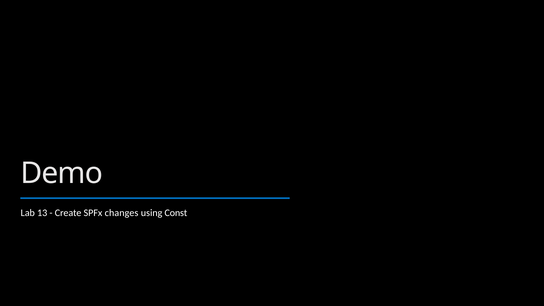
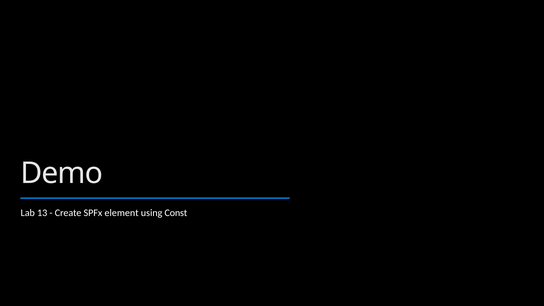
changes: changes -> element
